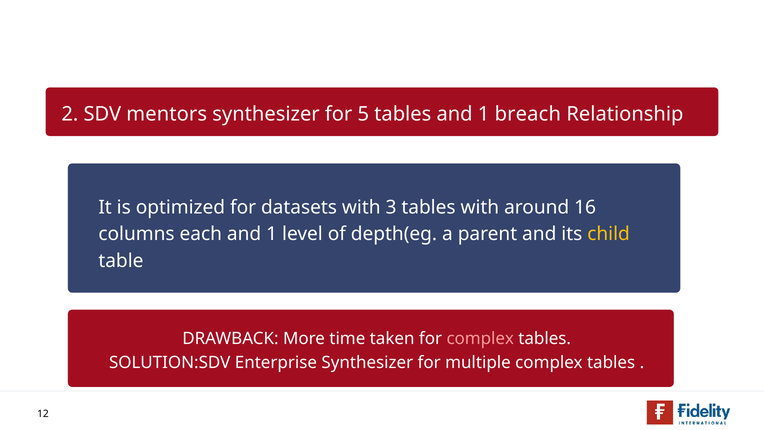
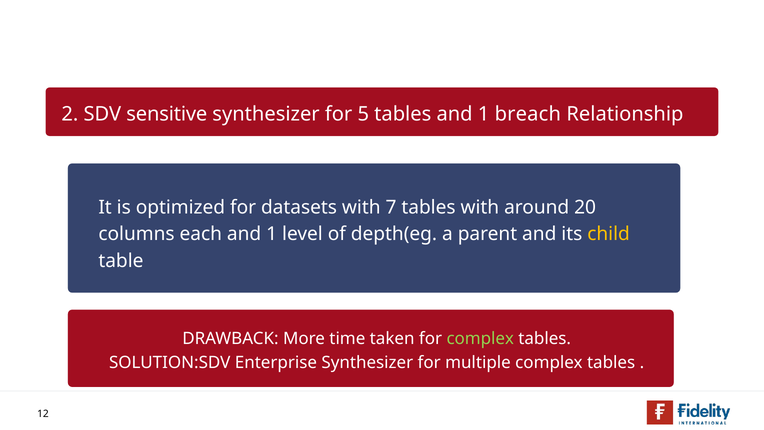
mentors: mentors -> sensitive
3: 3 -> 7
16: 16 -> 20
complex at (480, 339) colour: pink -> light green
